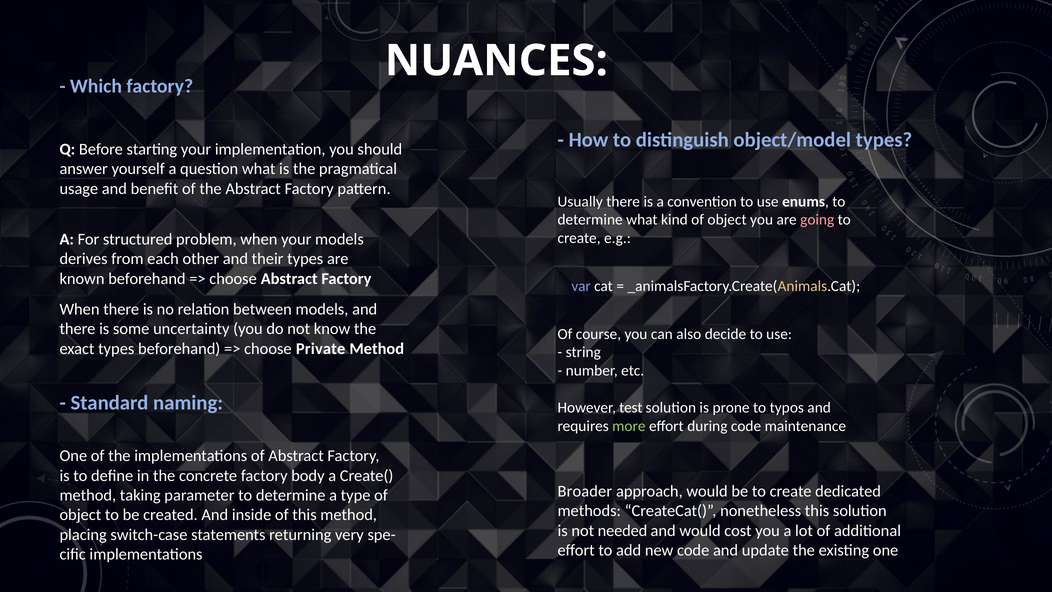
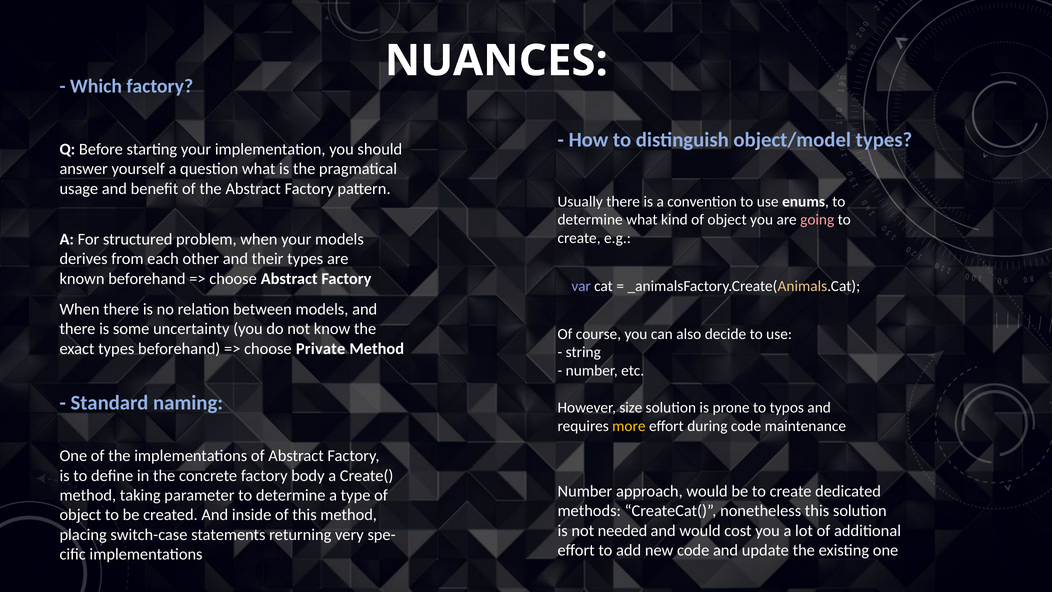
test: test -> size
more colour: light green -> yellow
Broader at (585, 491): Broader -> Number
